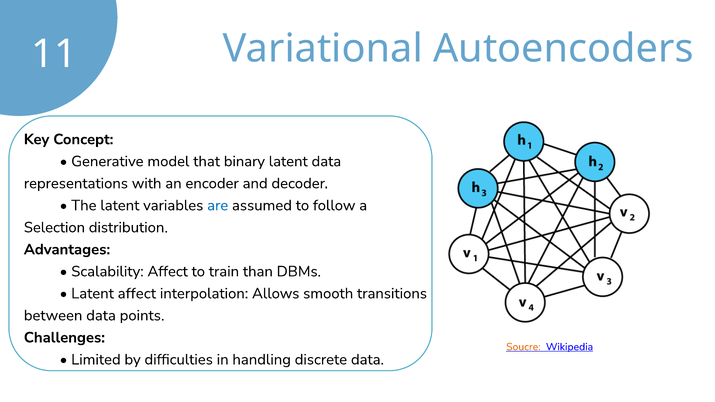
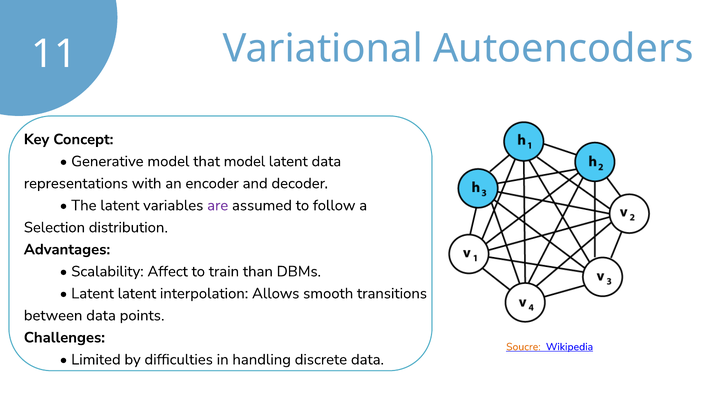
that binary: binary -> model
are colour: blue -> purple
Latent affect: affect -> latent
